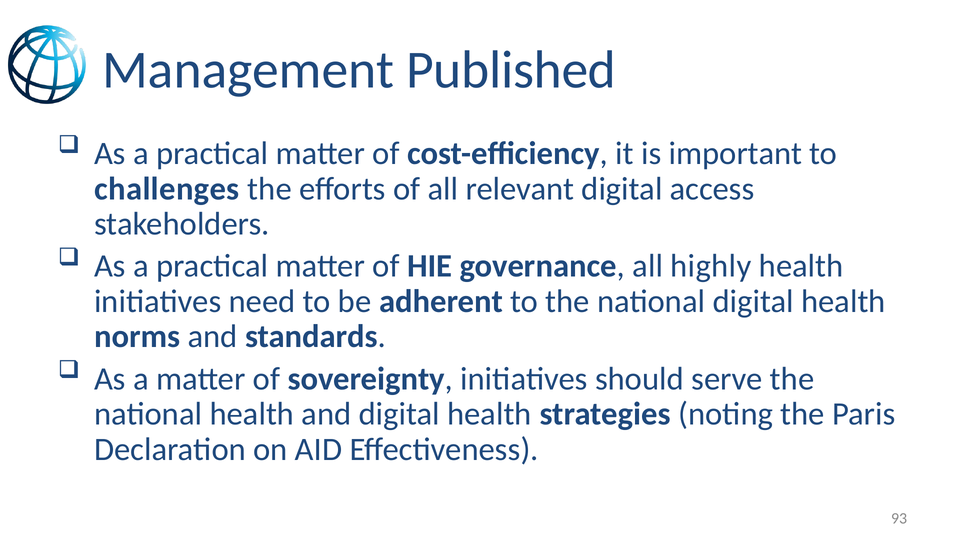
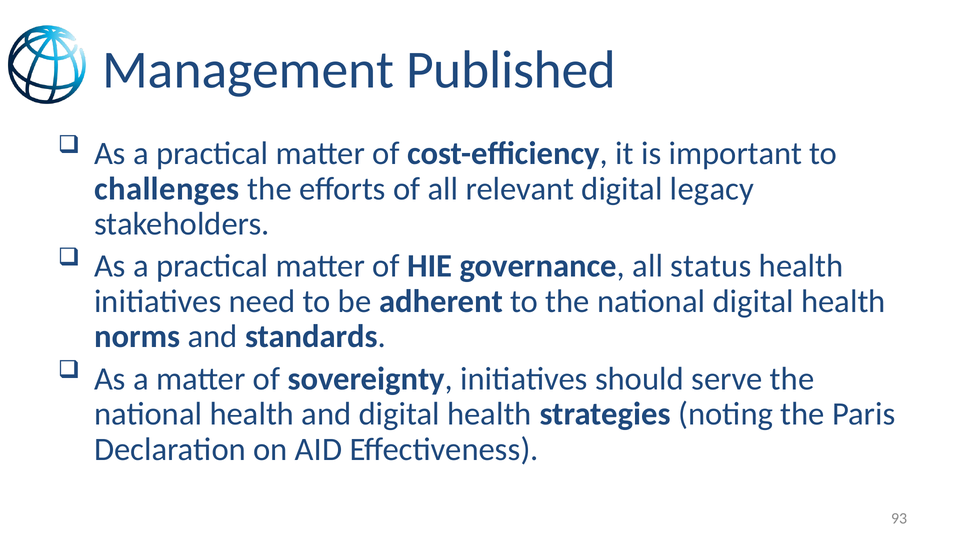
access: access -> legacy
highly: highly -> status
